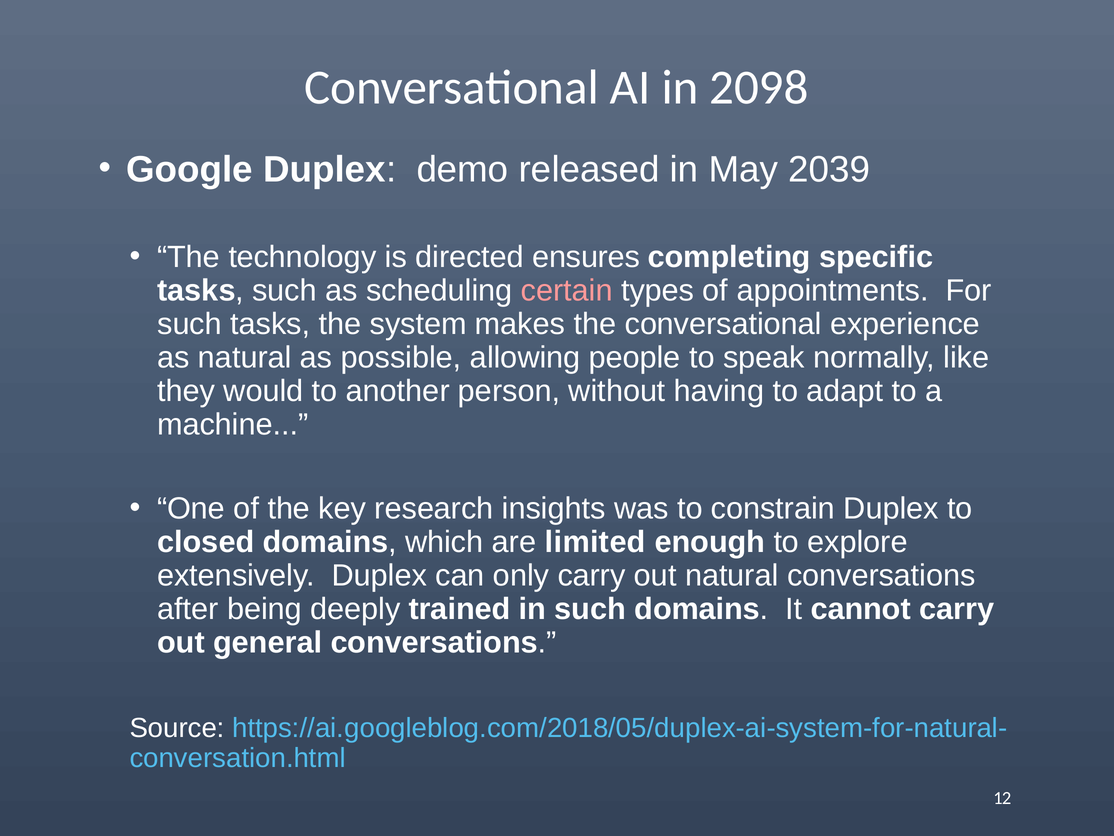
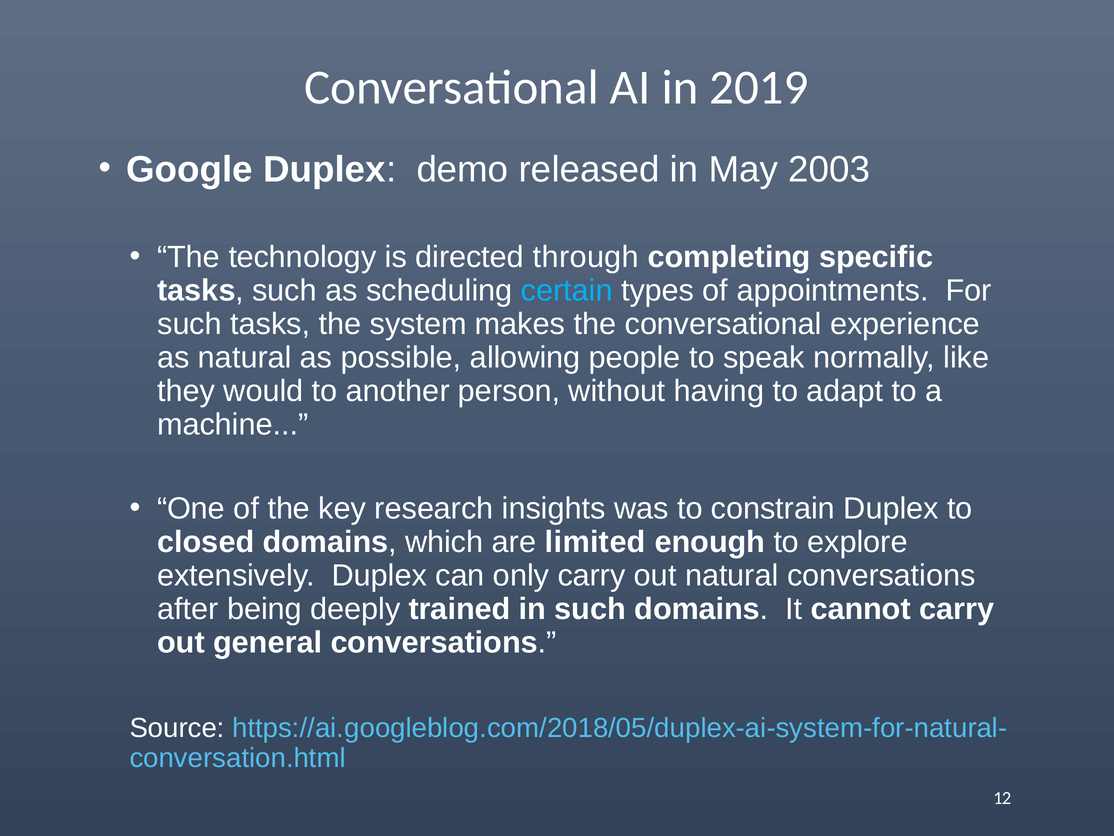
2098: 2098 -> 2019
2039: 2039 -> 2003
ensures: ensures -> through
certain colour: pink -> light blue
